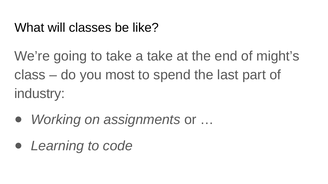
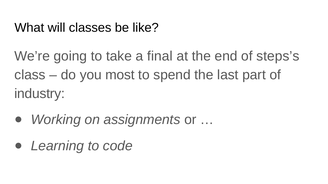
a take: take -> final
might’s: might’s -> steps’s
